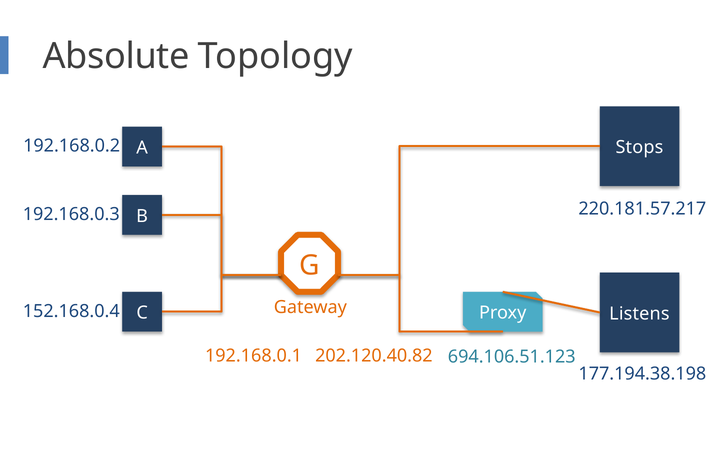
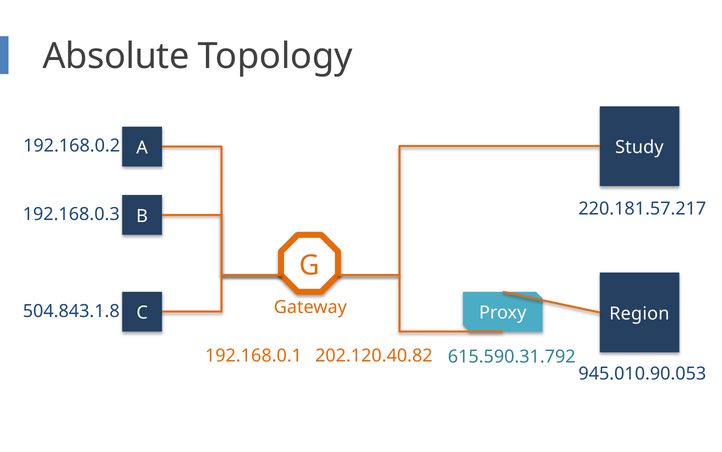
Stops: Stops -> Study
152.168.0.4: 152.168.0.4 -> 504.843.1.8
Listens: Listens -> Region
694.106.51.123: 694.106.51.123 -> 615.590.31.792
177.194.38.198: 177.194.38.198 -> 945.010.90.053
